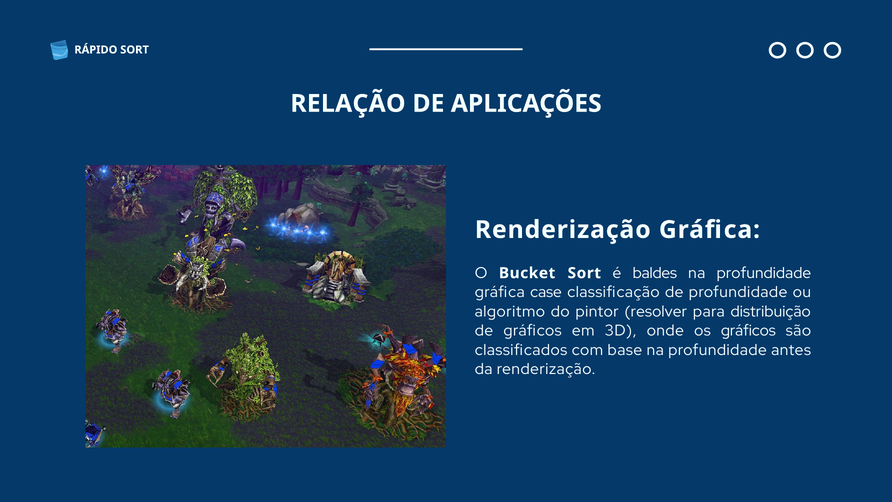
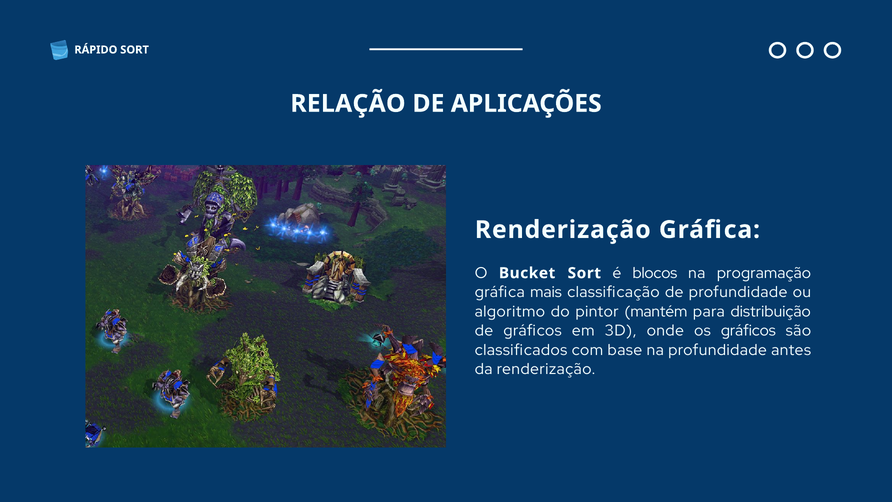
baldes: baldes -> blocos
profundidade at (764, 273): profundidade -> programação
case: case -> mais
resolver: resolver -> mantém
